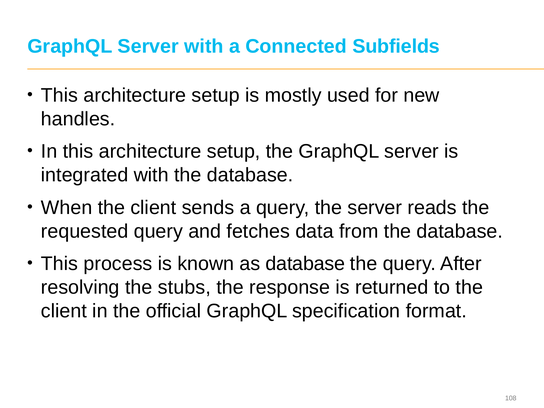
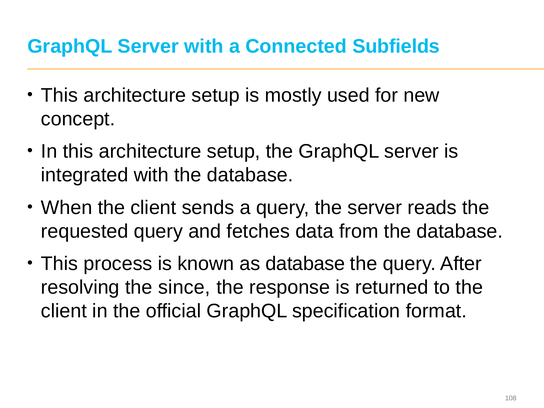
handles: handles -> concept
stubs: stubs -> since
